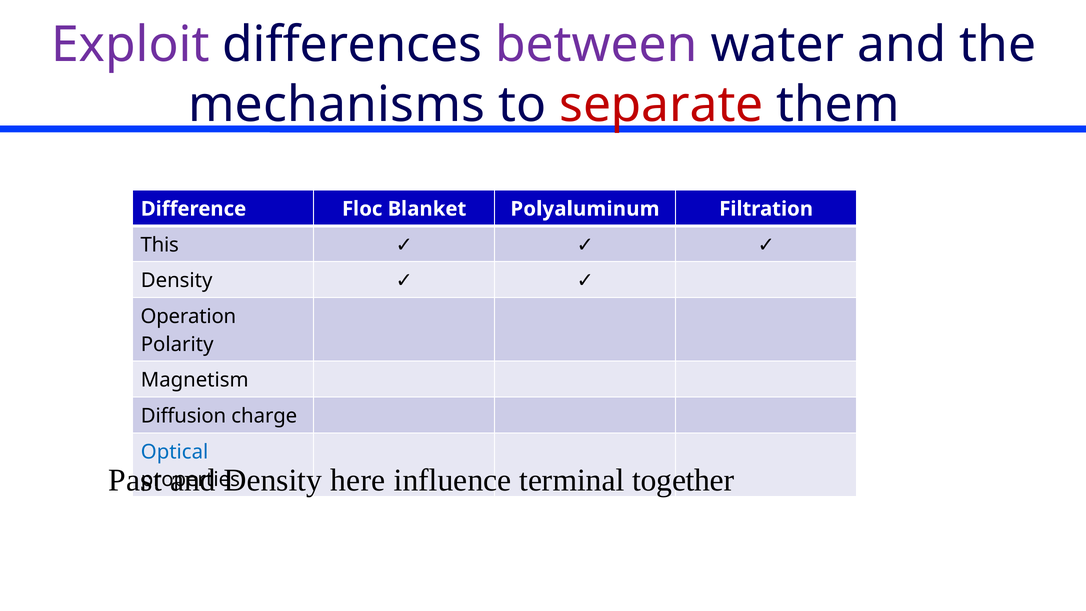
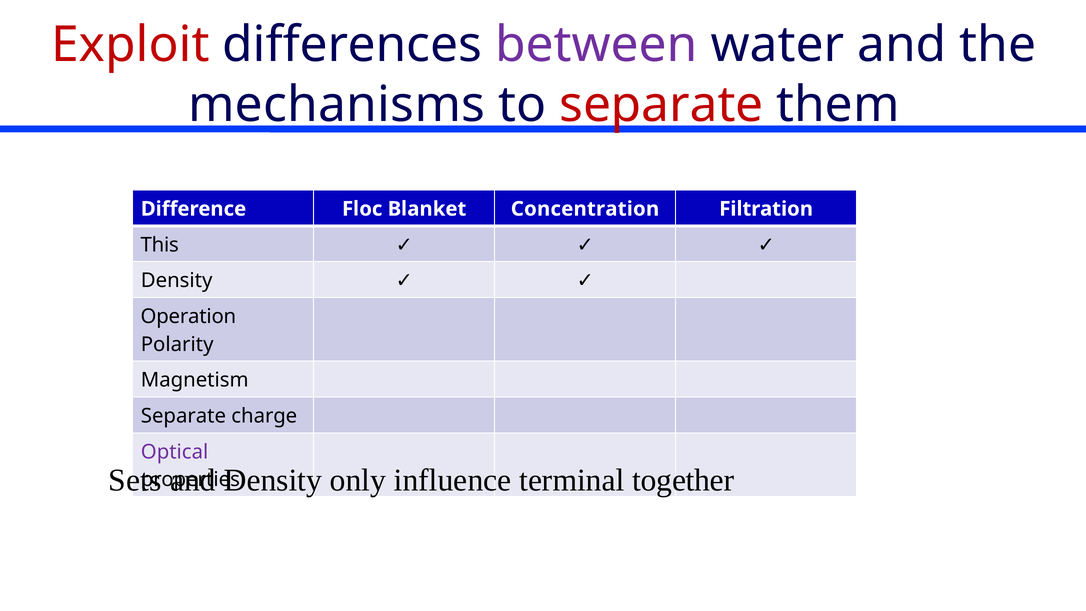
Exploit colour: purple -> red
Polyaluminum: Polyaluminum -> Concentration
Diffusion at (184, 416): Diffusion -> Separate
Optical colour: blue -> purple
Past: Past -> Sets
here: here -> only
